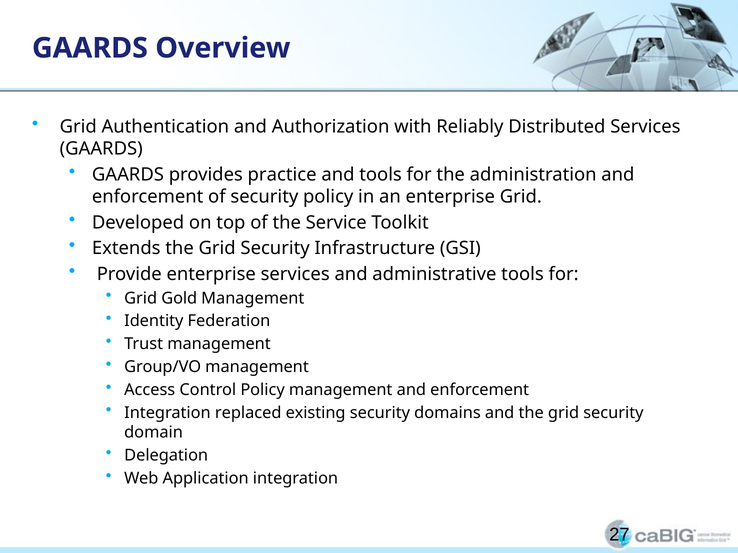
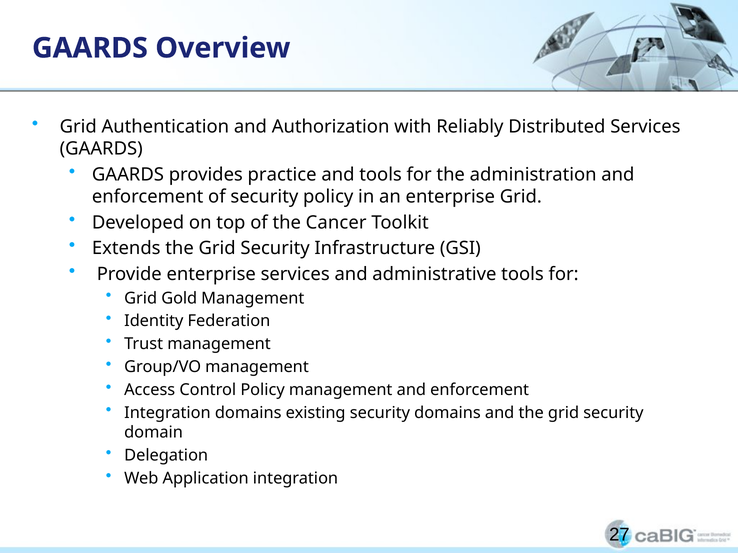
Service: Service -> Cancer
Integration replaced: replaced -> domains
